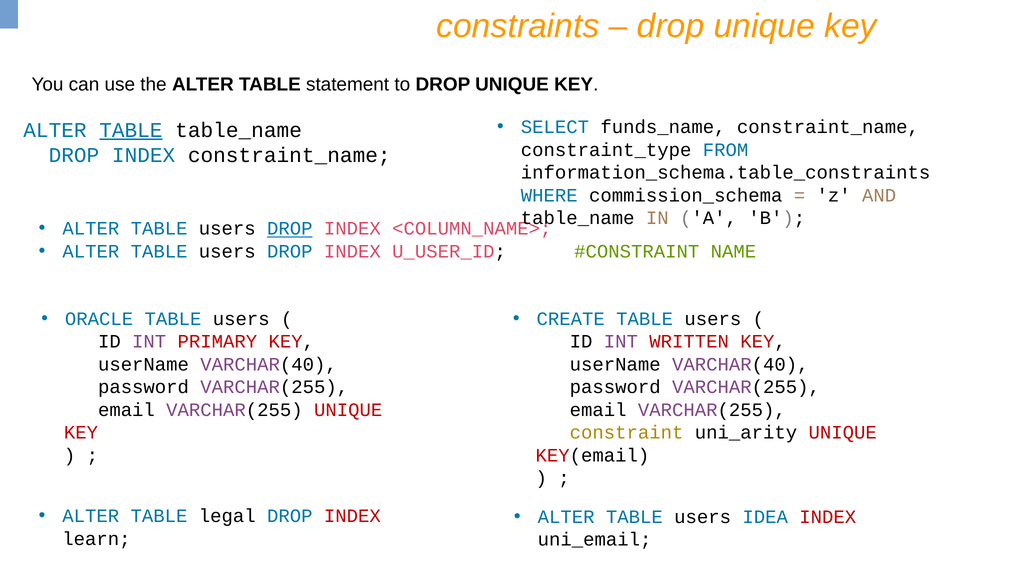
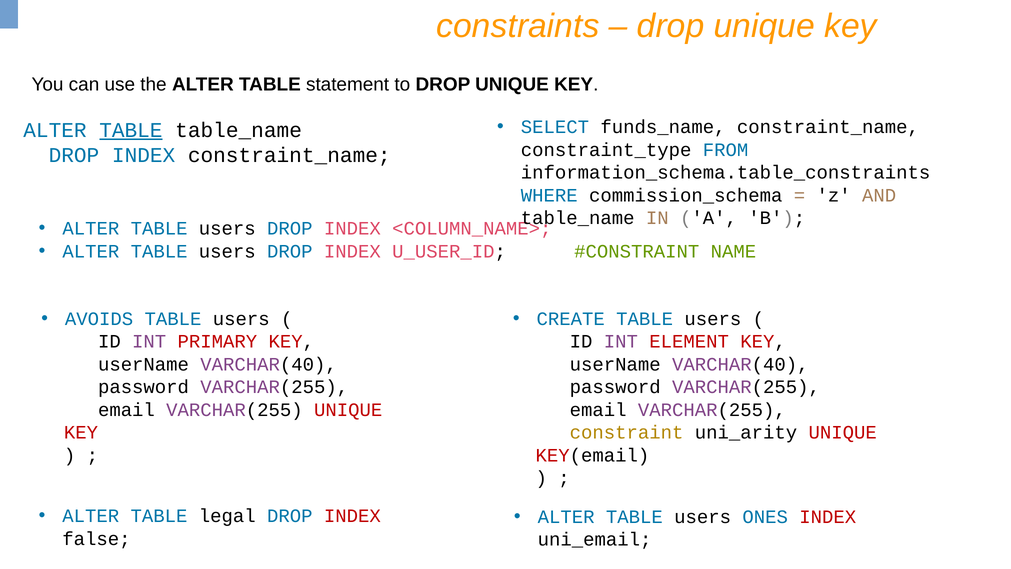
DROP at (290, 229) underline: present -> none
ORACLE: ORACLE -> AVOIDS
WRITTEN: WRITTEN -> ELEMENT
IDEA: IDEA -> ONES
learn: learn -> false
